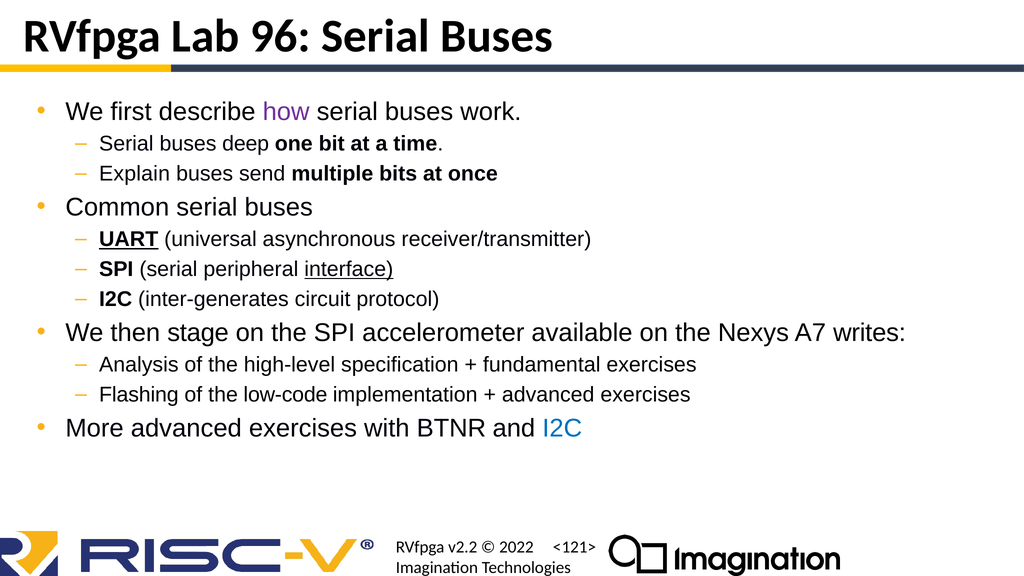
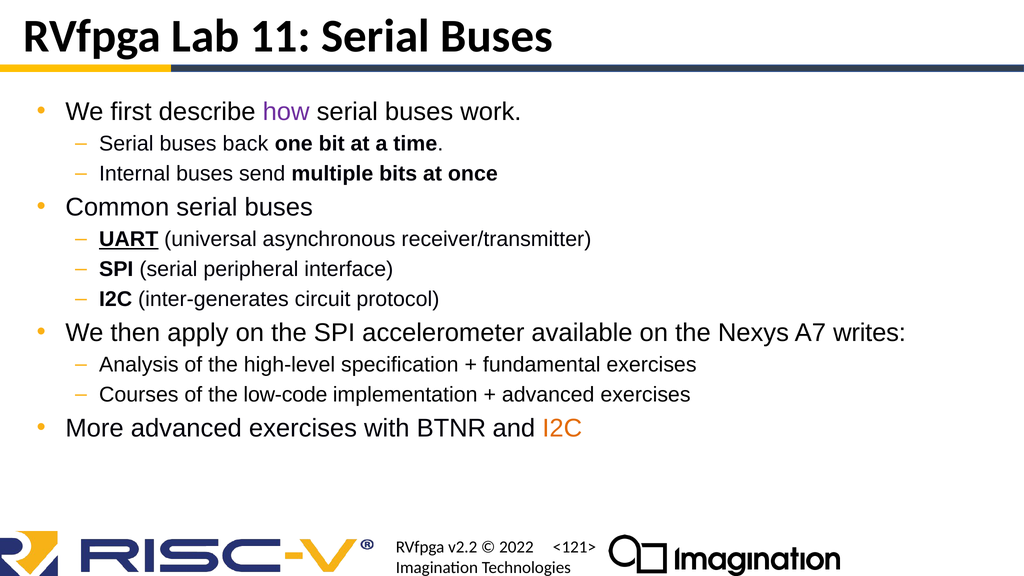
96: 96 -> 11
deep: deep -> back
Explain: Explain -> Internal
interface underline: present -> none
stage: stage -> apply
Flashing: Flashing -> Courses
I2C at (562, 428) colour: blue -> orange
